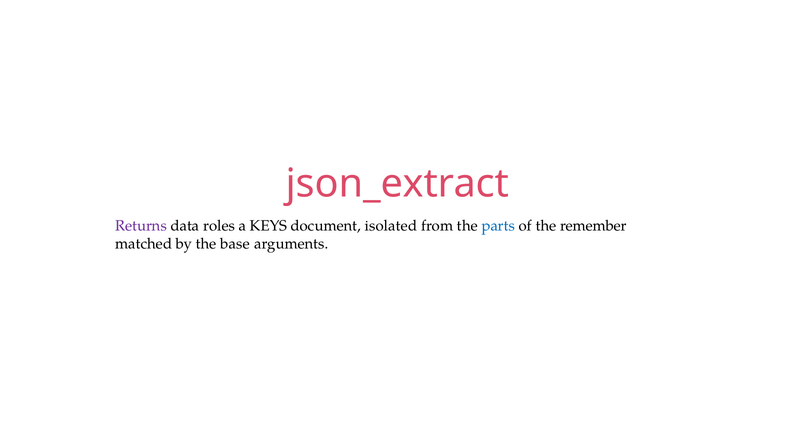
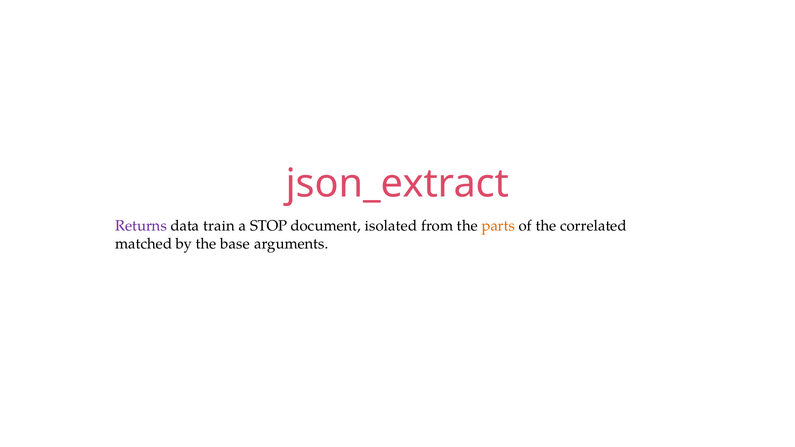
roles: roles -> train
KEYS: KEYS -> STOP
parts colour: blue -> orange
remember: remember -> correlated
